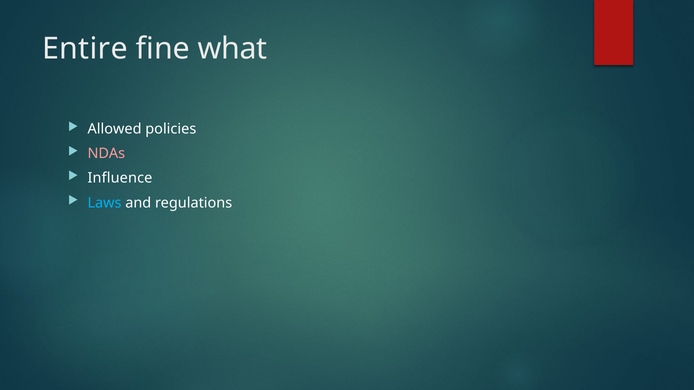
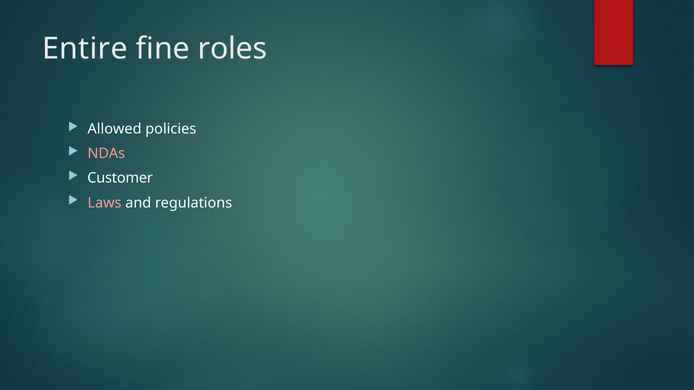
what: what -> roles
Influence: Influence -> Customer
Laws colour: light blue -> pink
